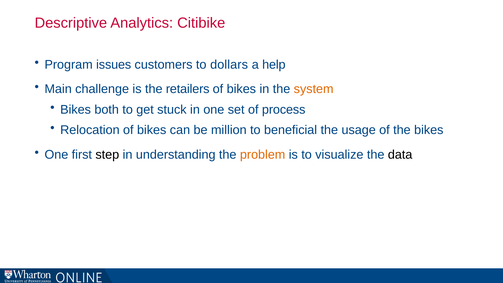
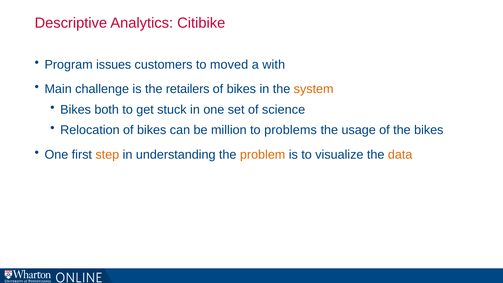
dollars: dollars -> moved
help: help -> with
process: process -> science
beneficial: beneficial -> problems
step colour: black -> orange
data colour: black -> orange
